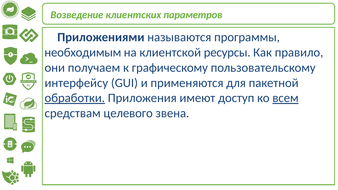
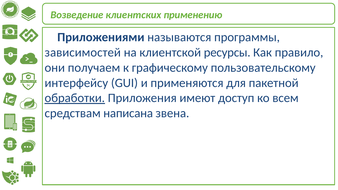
параметров: параметров -> применению
необходимым: необходимым -> зависимостей
всем underline: present -> none
целевого: целевого -> написана
